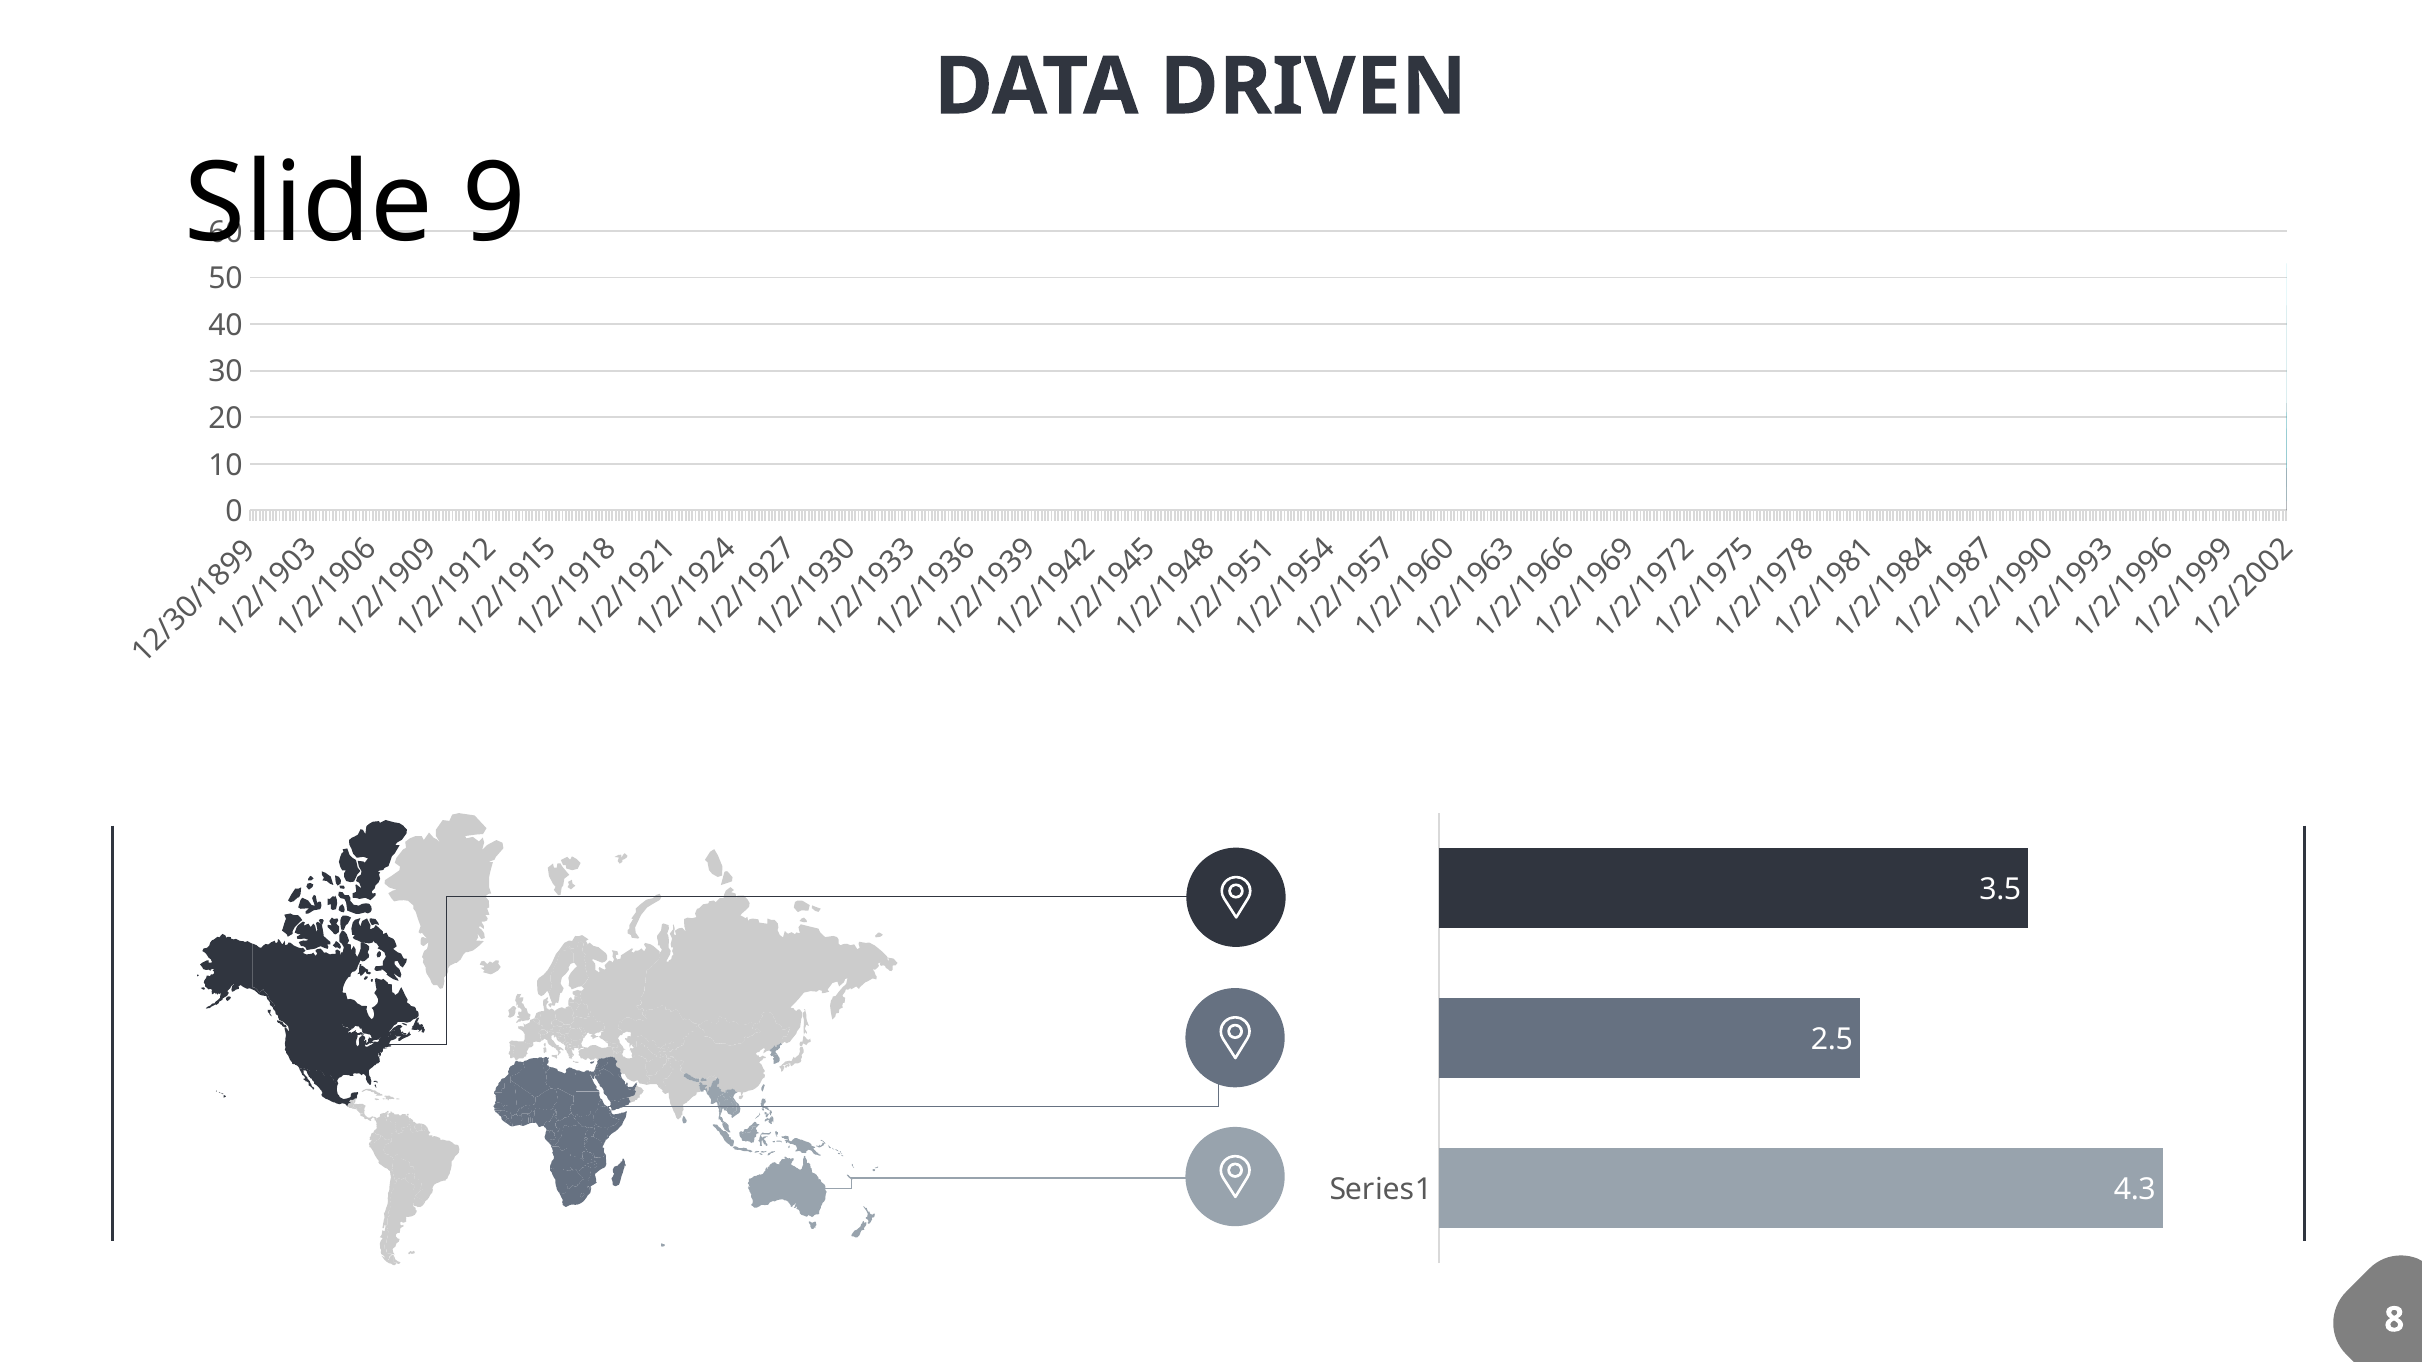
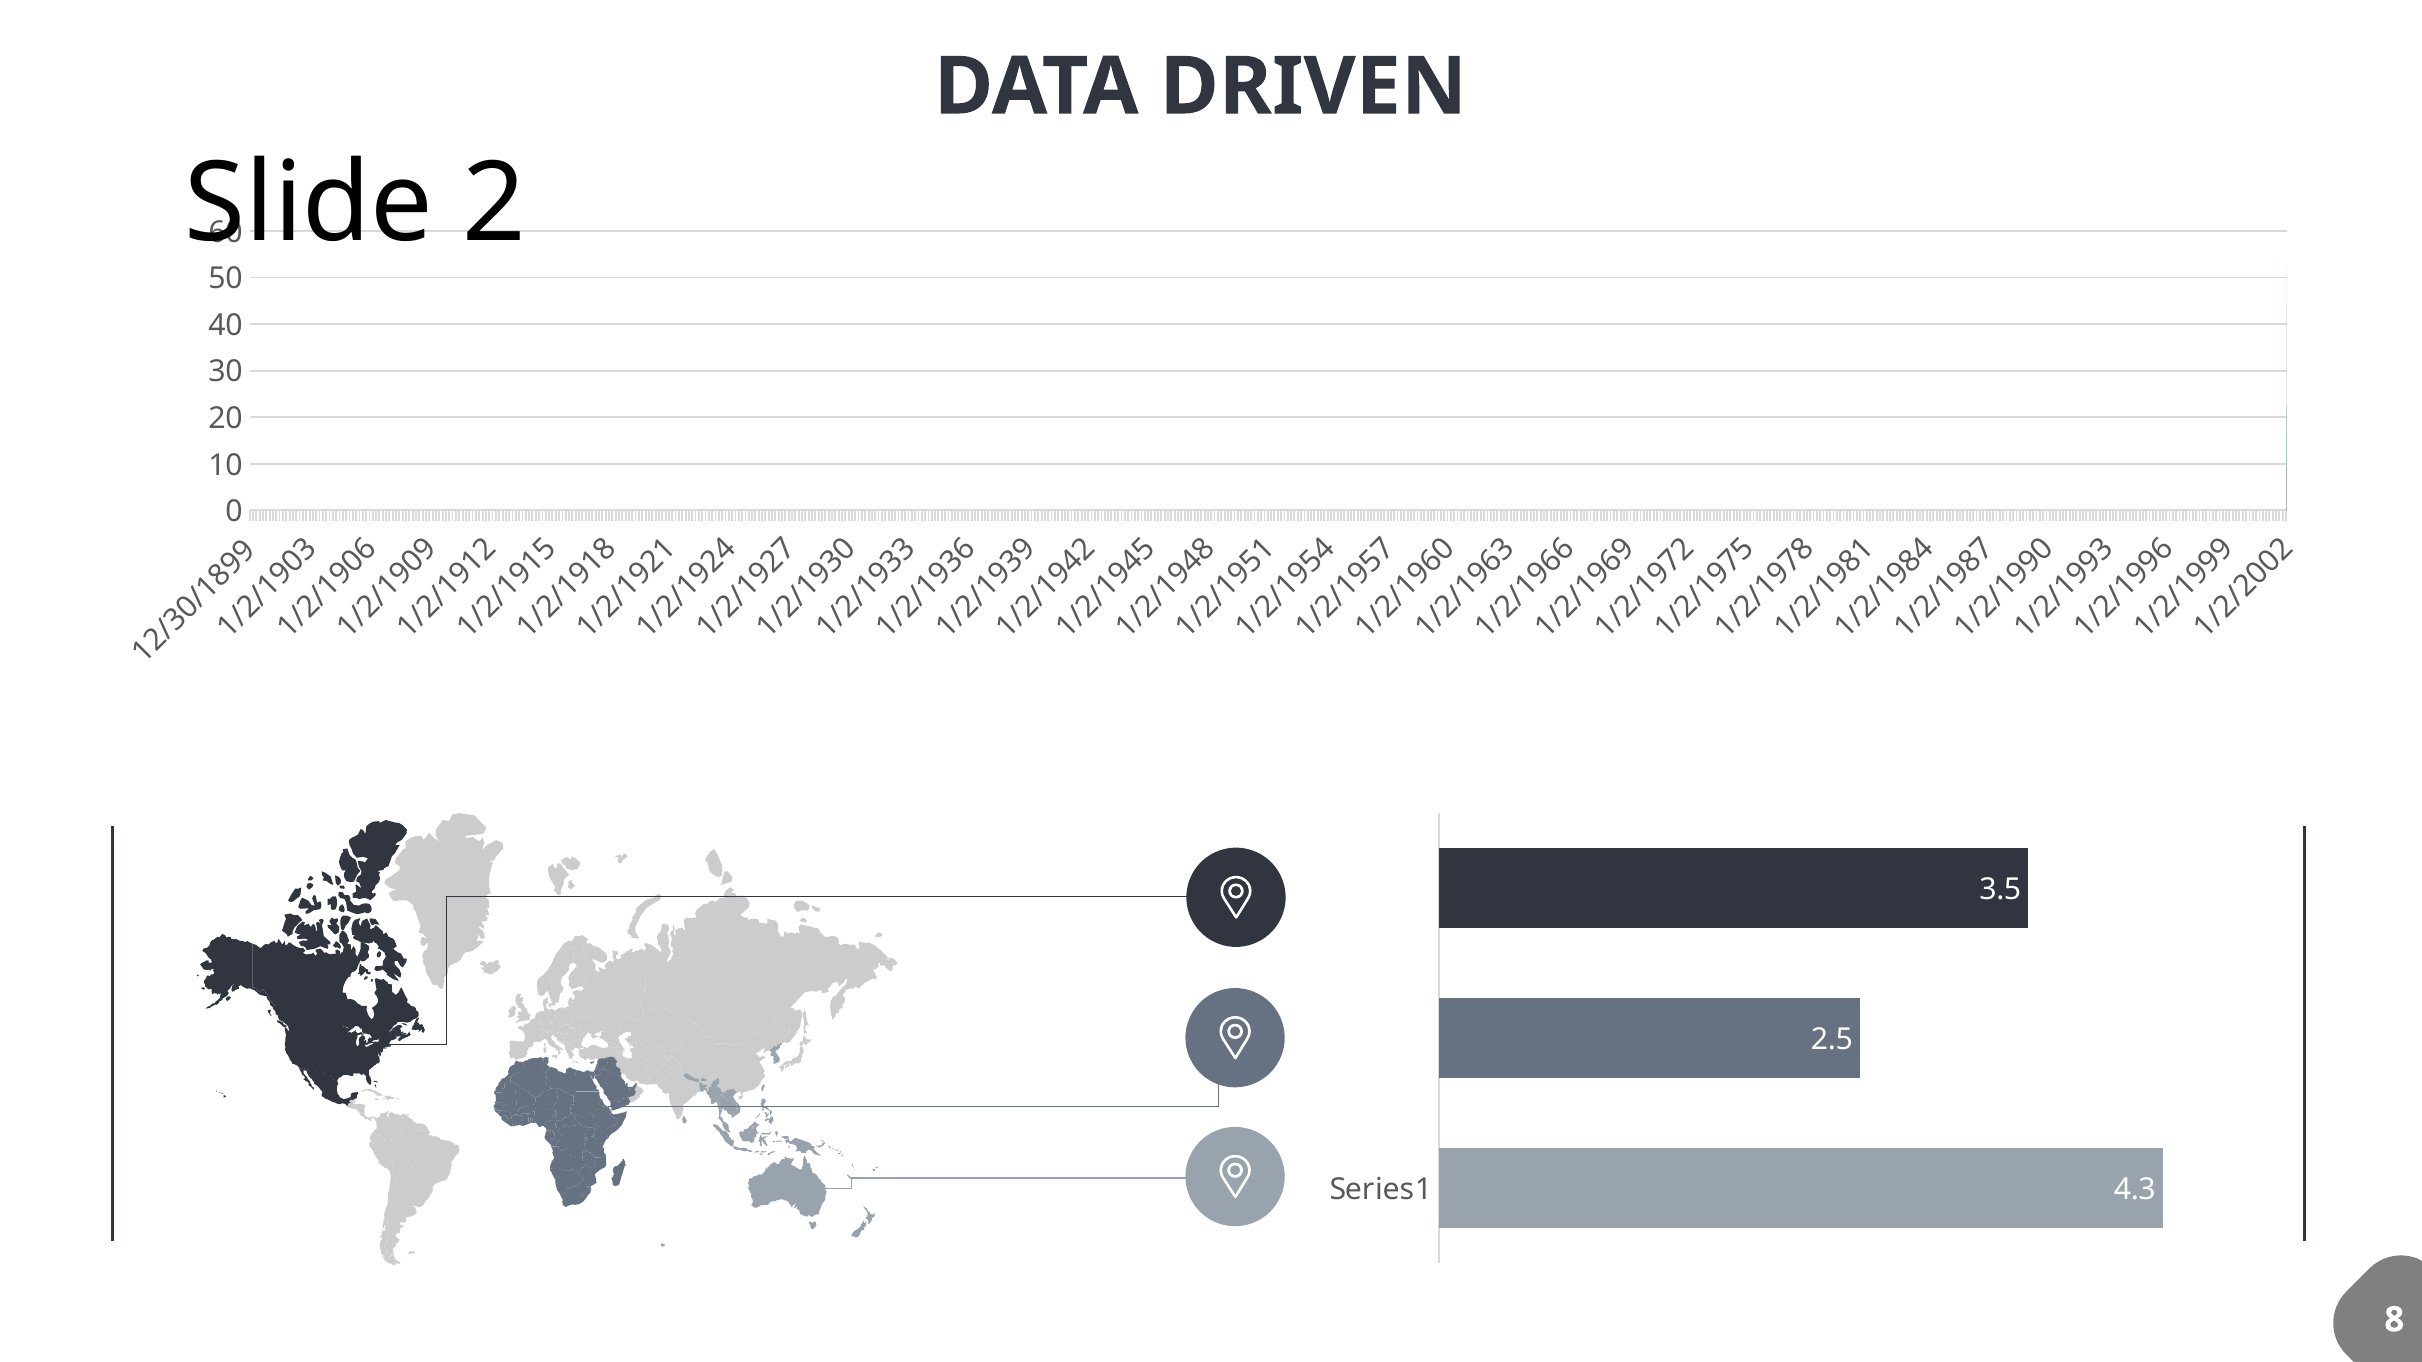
9 at (494, 203): 9 -> 2
